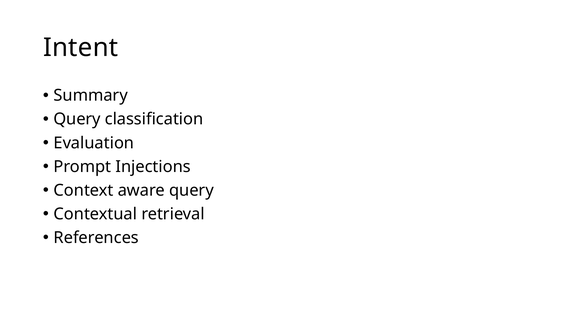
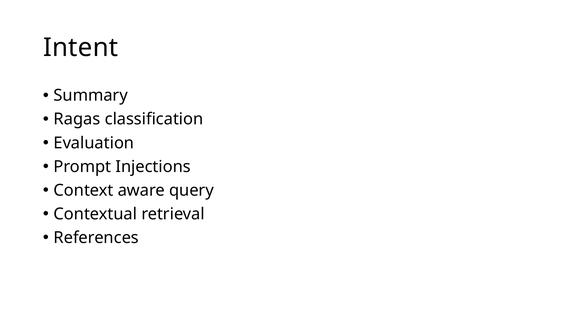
Query at (77, 119): Query -> Ragas
